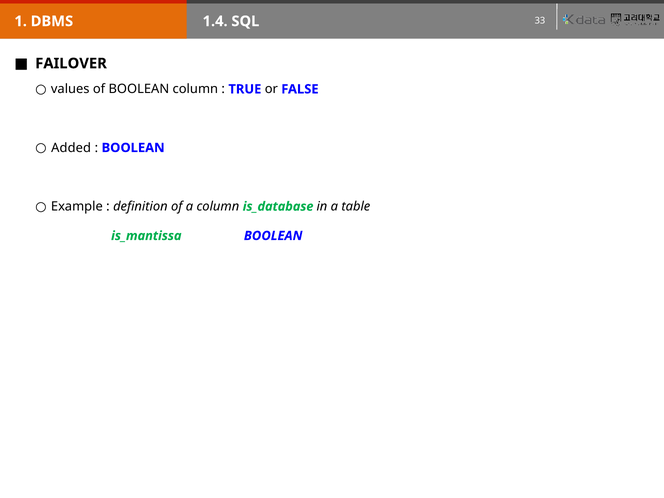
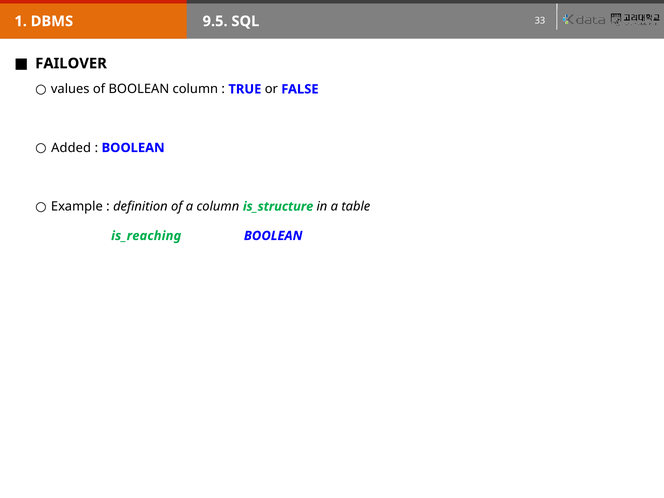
1.4: 1.4 -> 9.5
is_database: is_database -> is_structure
is_mantissa: is_mantissa -> is_reaching
